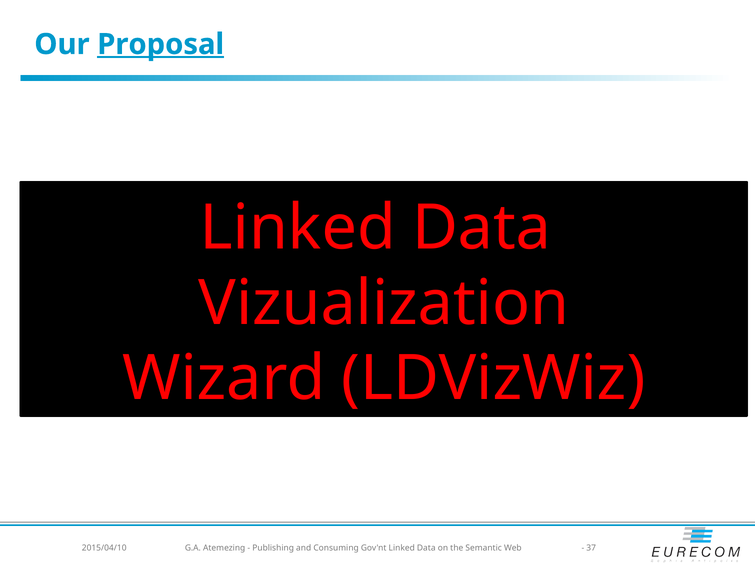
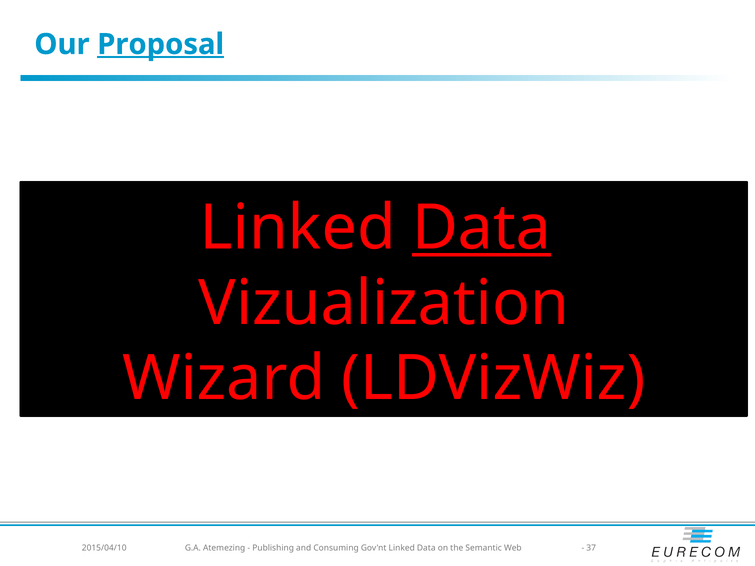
Data at (482, 228) underline: none -> present
